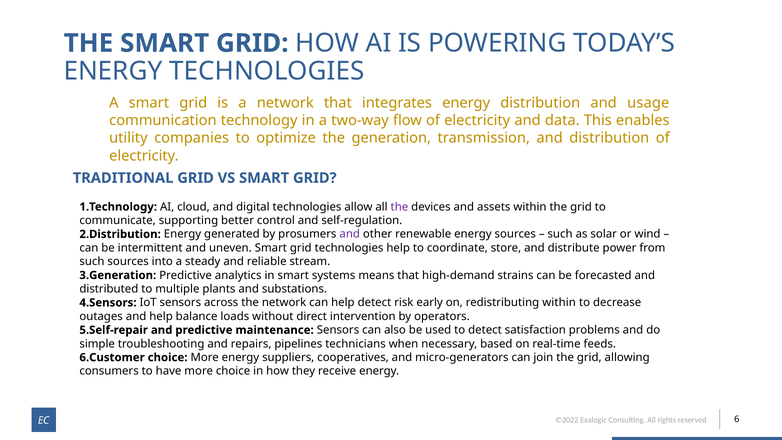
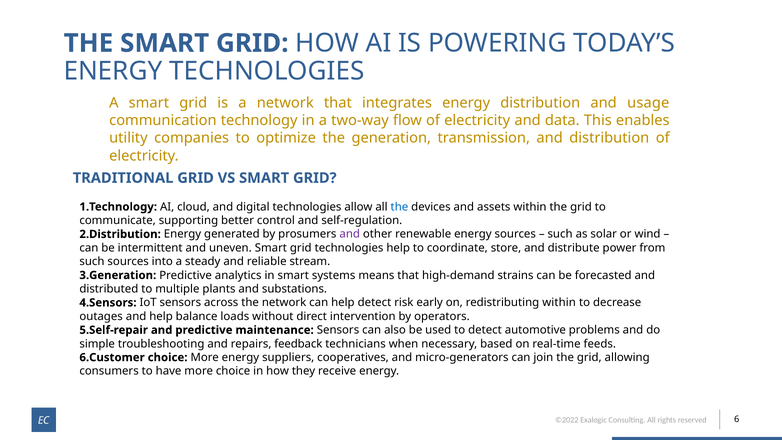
the at (399, 207) colour: purple -> blue
satisfaction: satisfaction -> automotive
pipelines: pipelines -> feedback
